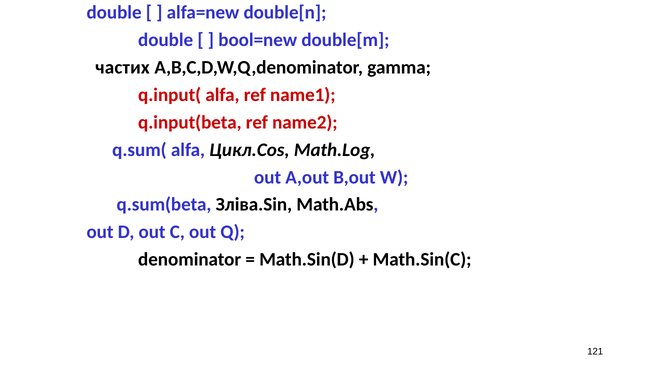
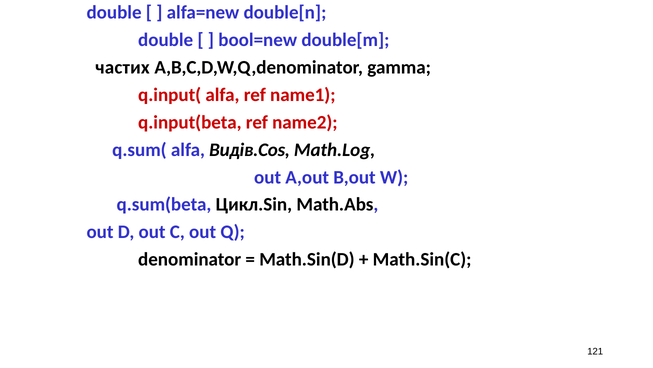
Цикл.Cos: Цикл.Cos -> Видів.Cos
Зліва.Sin: Зліва.Sin -> Цикл.Sin
